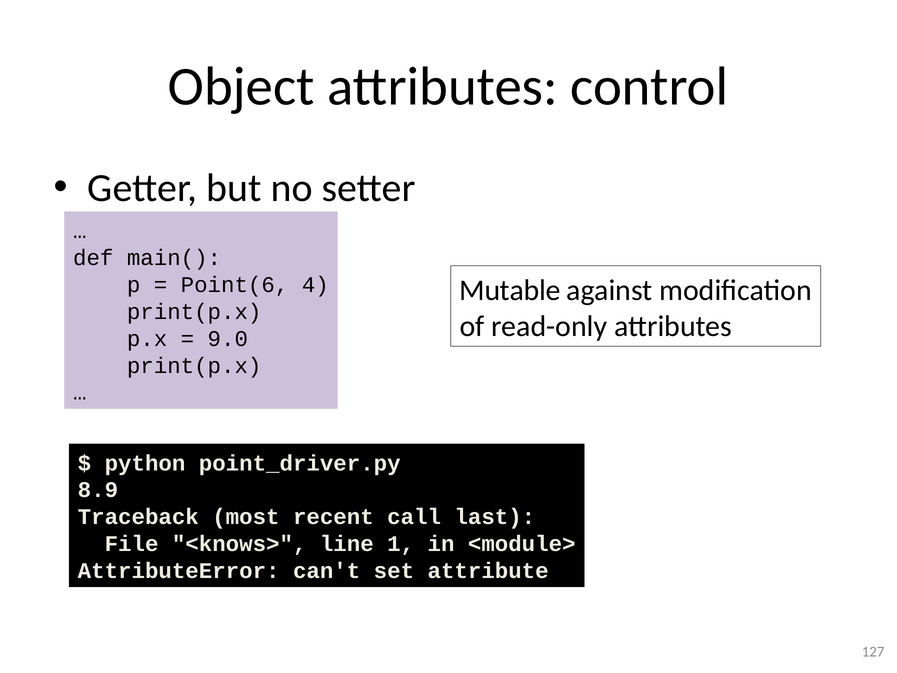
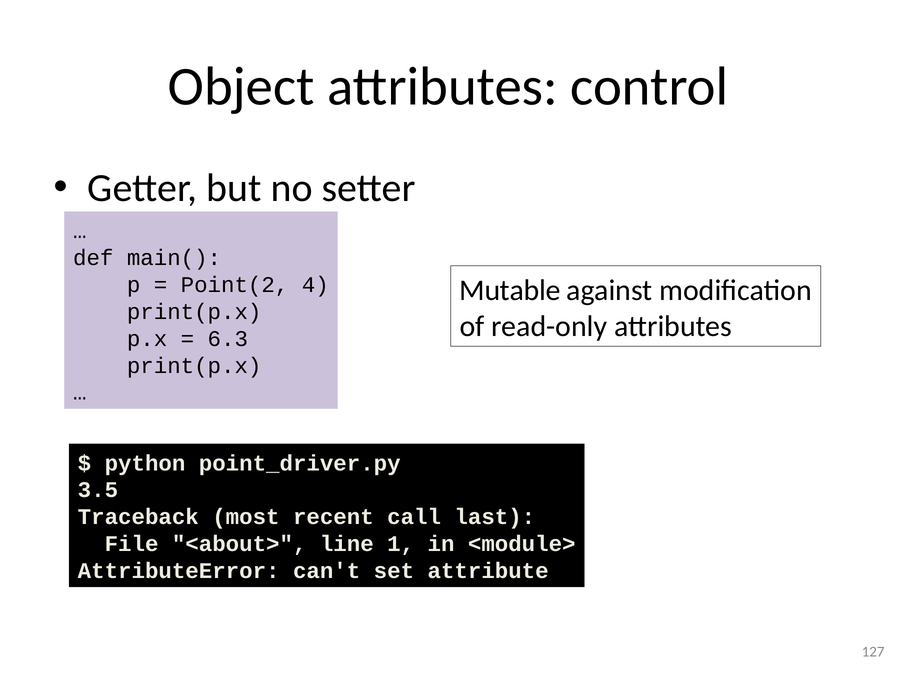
Point(6: Point(6 -> Point(2
9.0: 9.0 -> 6.3
8.9: 8.9 -> 3.5
<knows>: <knows> -> <about>
